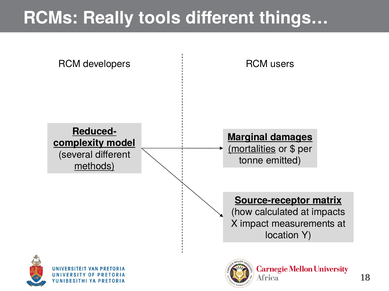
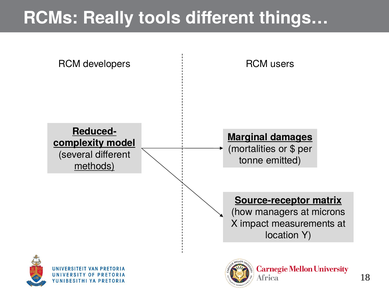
mortalities underline: present -> none
calculated: calculated -> managers
impacts: impacts -> microns
